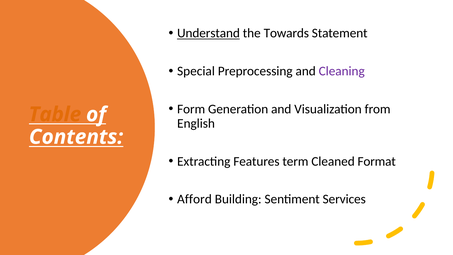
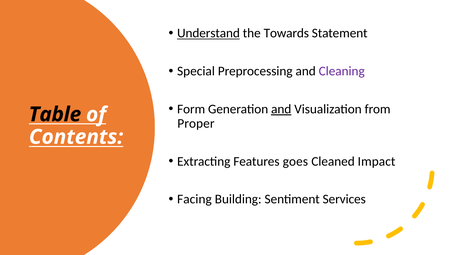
and at (281, 109) underline: none -> present
Table colour: orange -> black
English: English -> Proper
term: term -> goes
Format: Format -> Impact
Afford: Afford -> Facing
